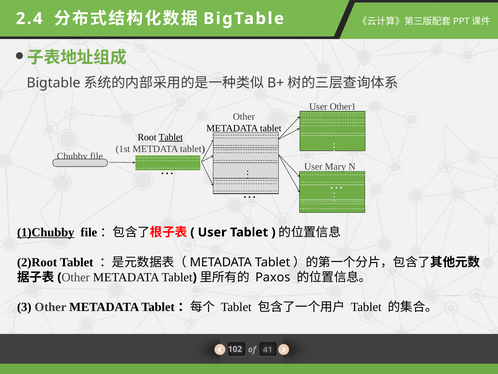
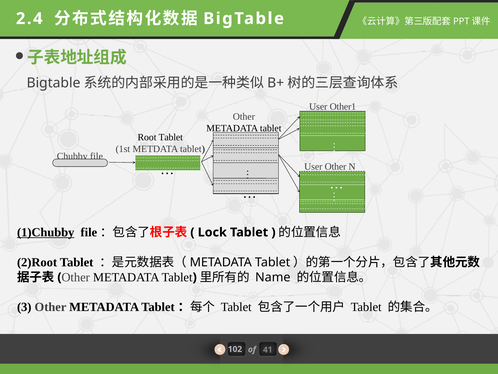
Tablet at (171, 137) underline: present -> none
User Mary: Mary -> Other
User at (212, 232): User -> Lock
Paxos: Paxos -> Name
